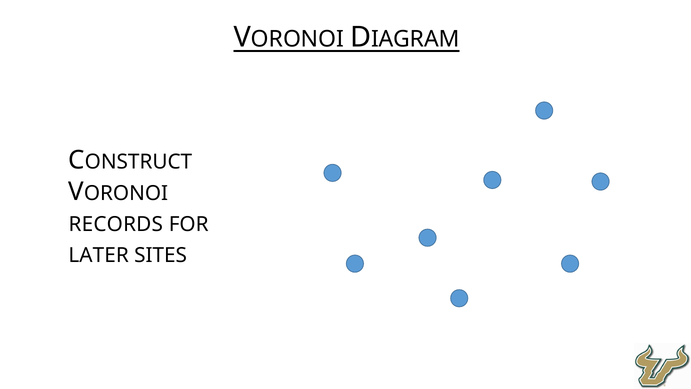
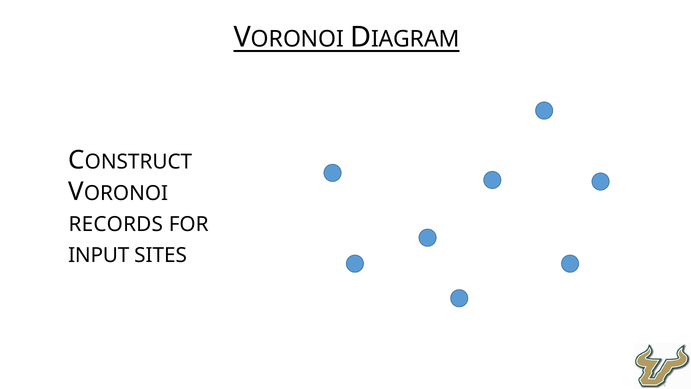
LATER: LATER -> INPUT
